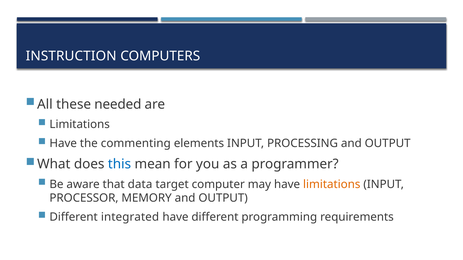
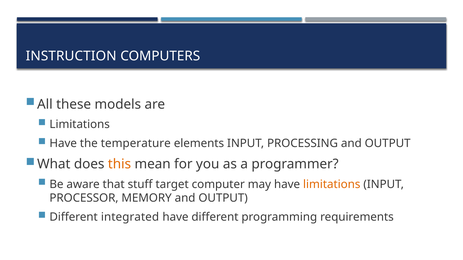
needed: needed -> models
commenting: commenting -> temperature
this colour: blue -> orange
data: data -> stuff
